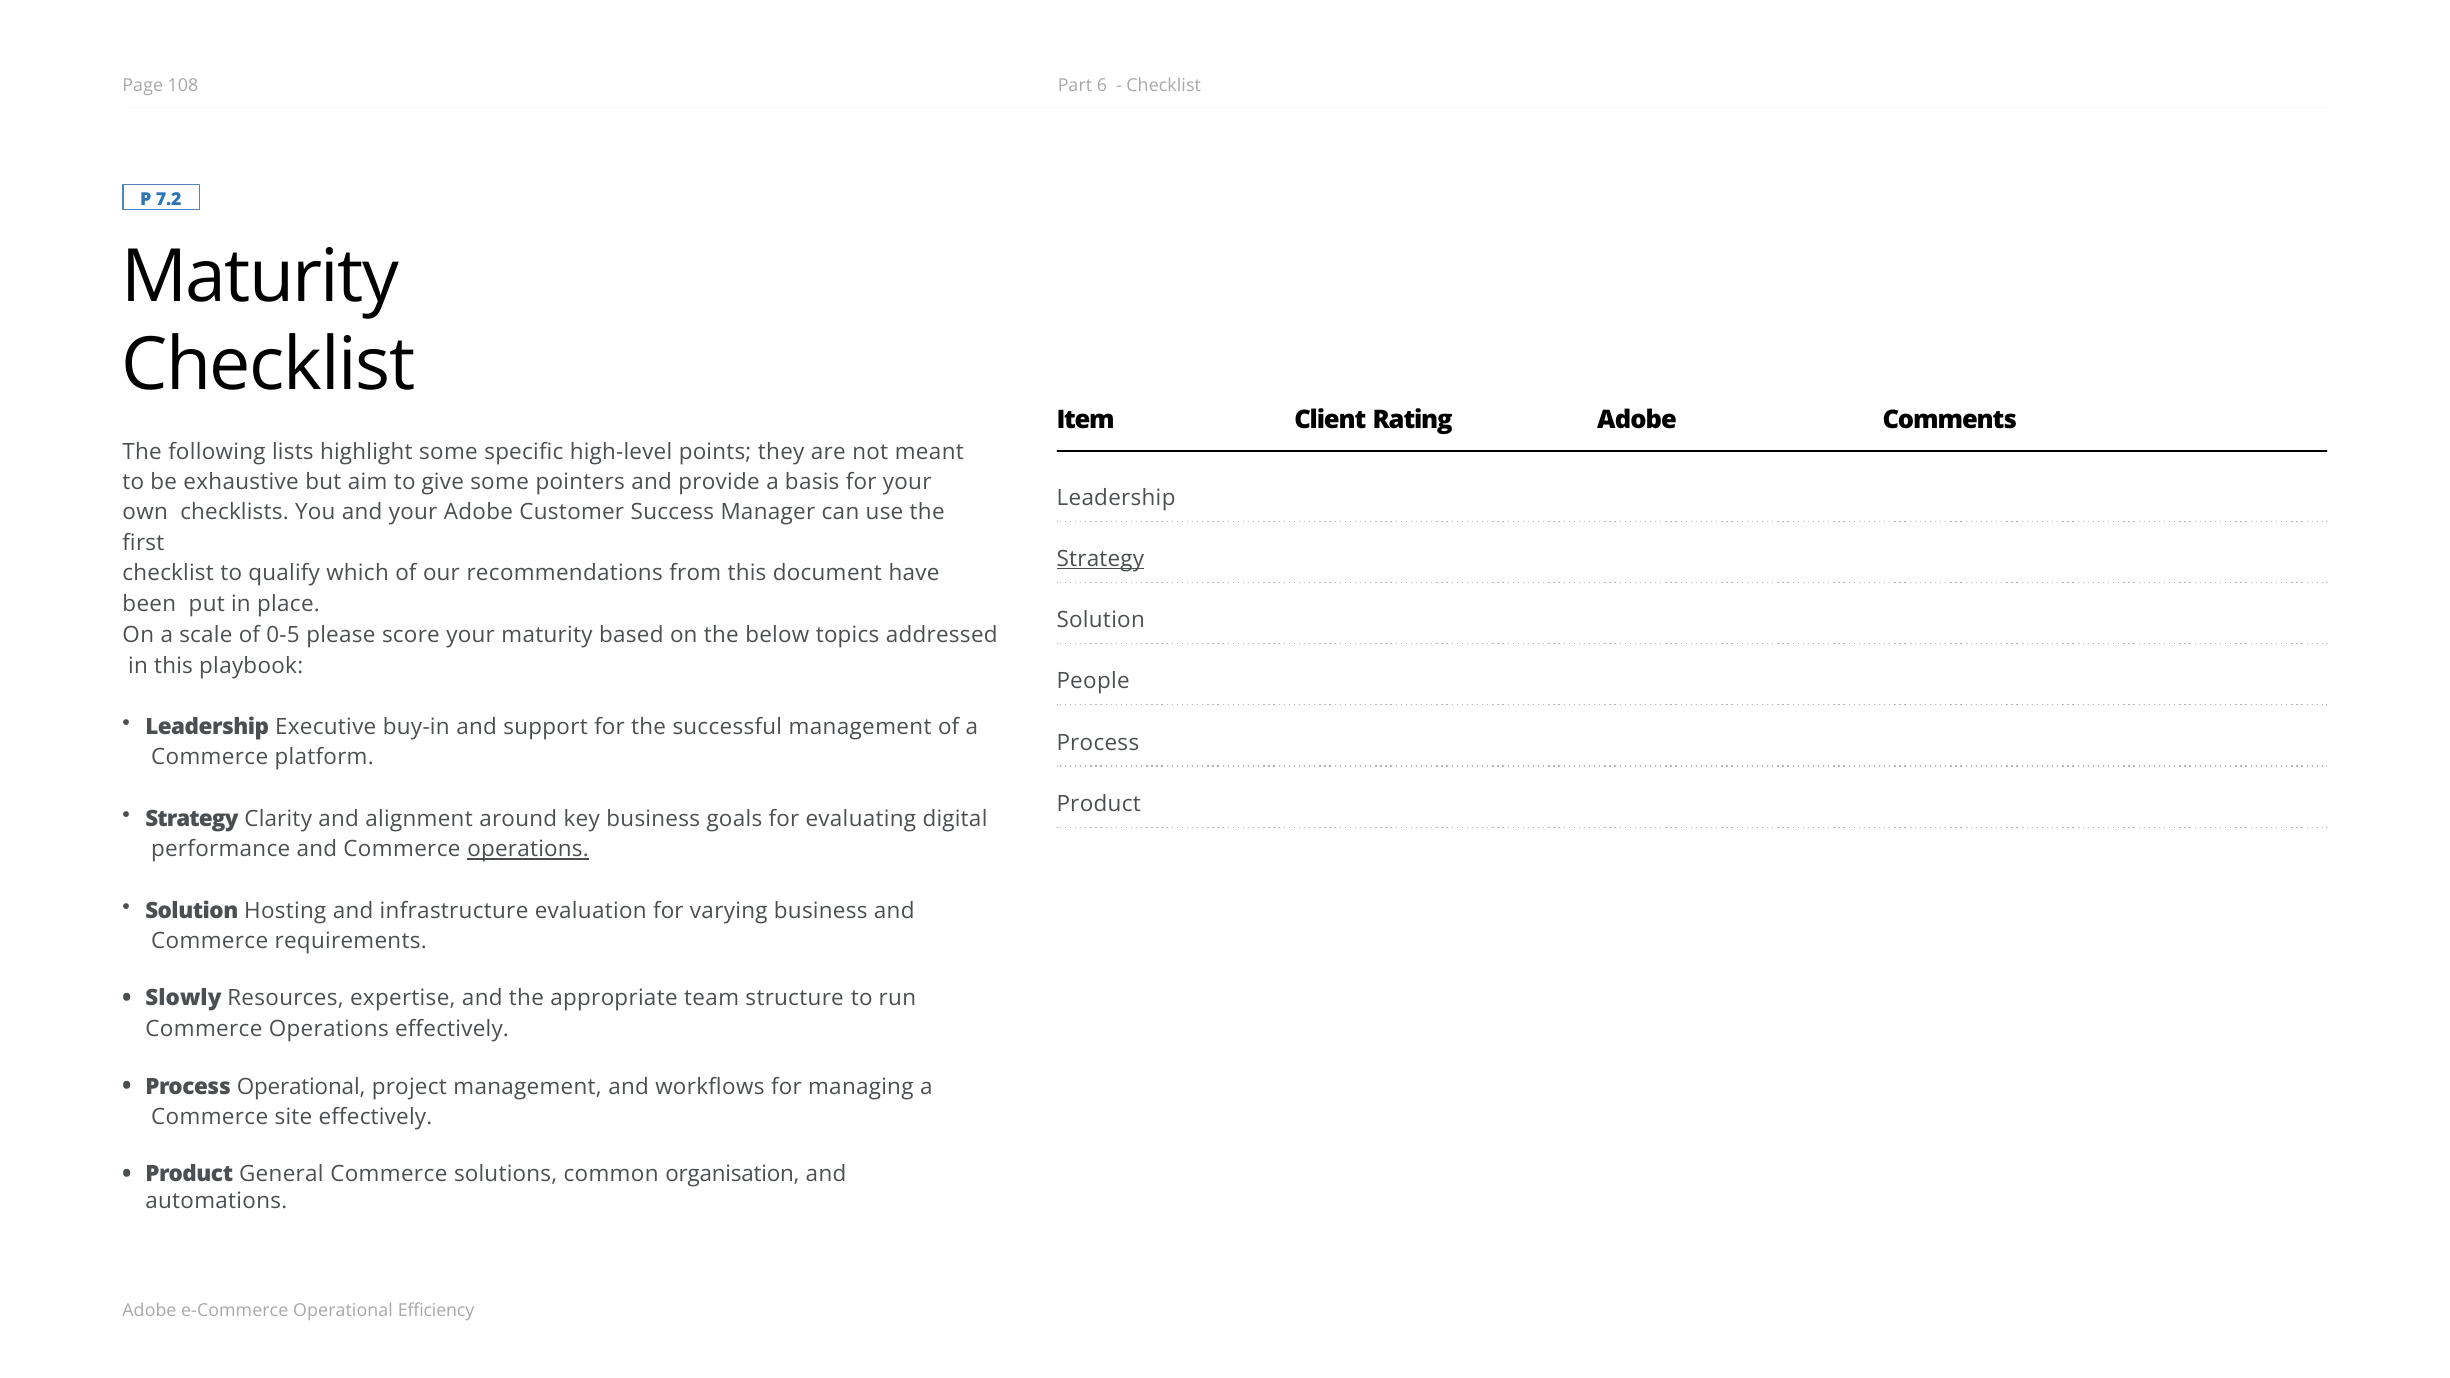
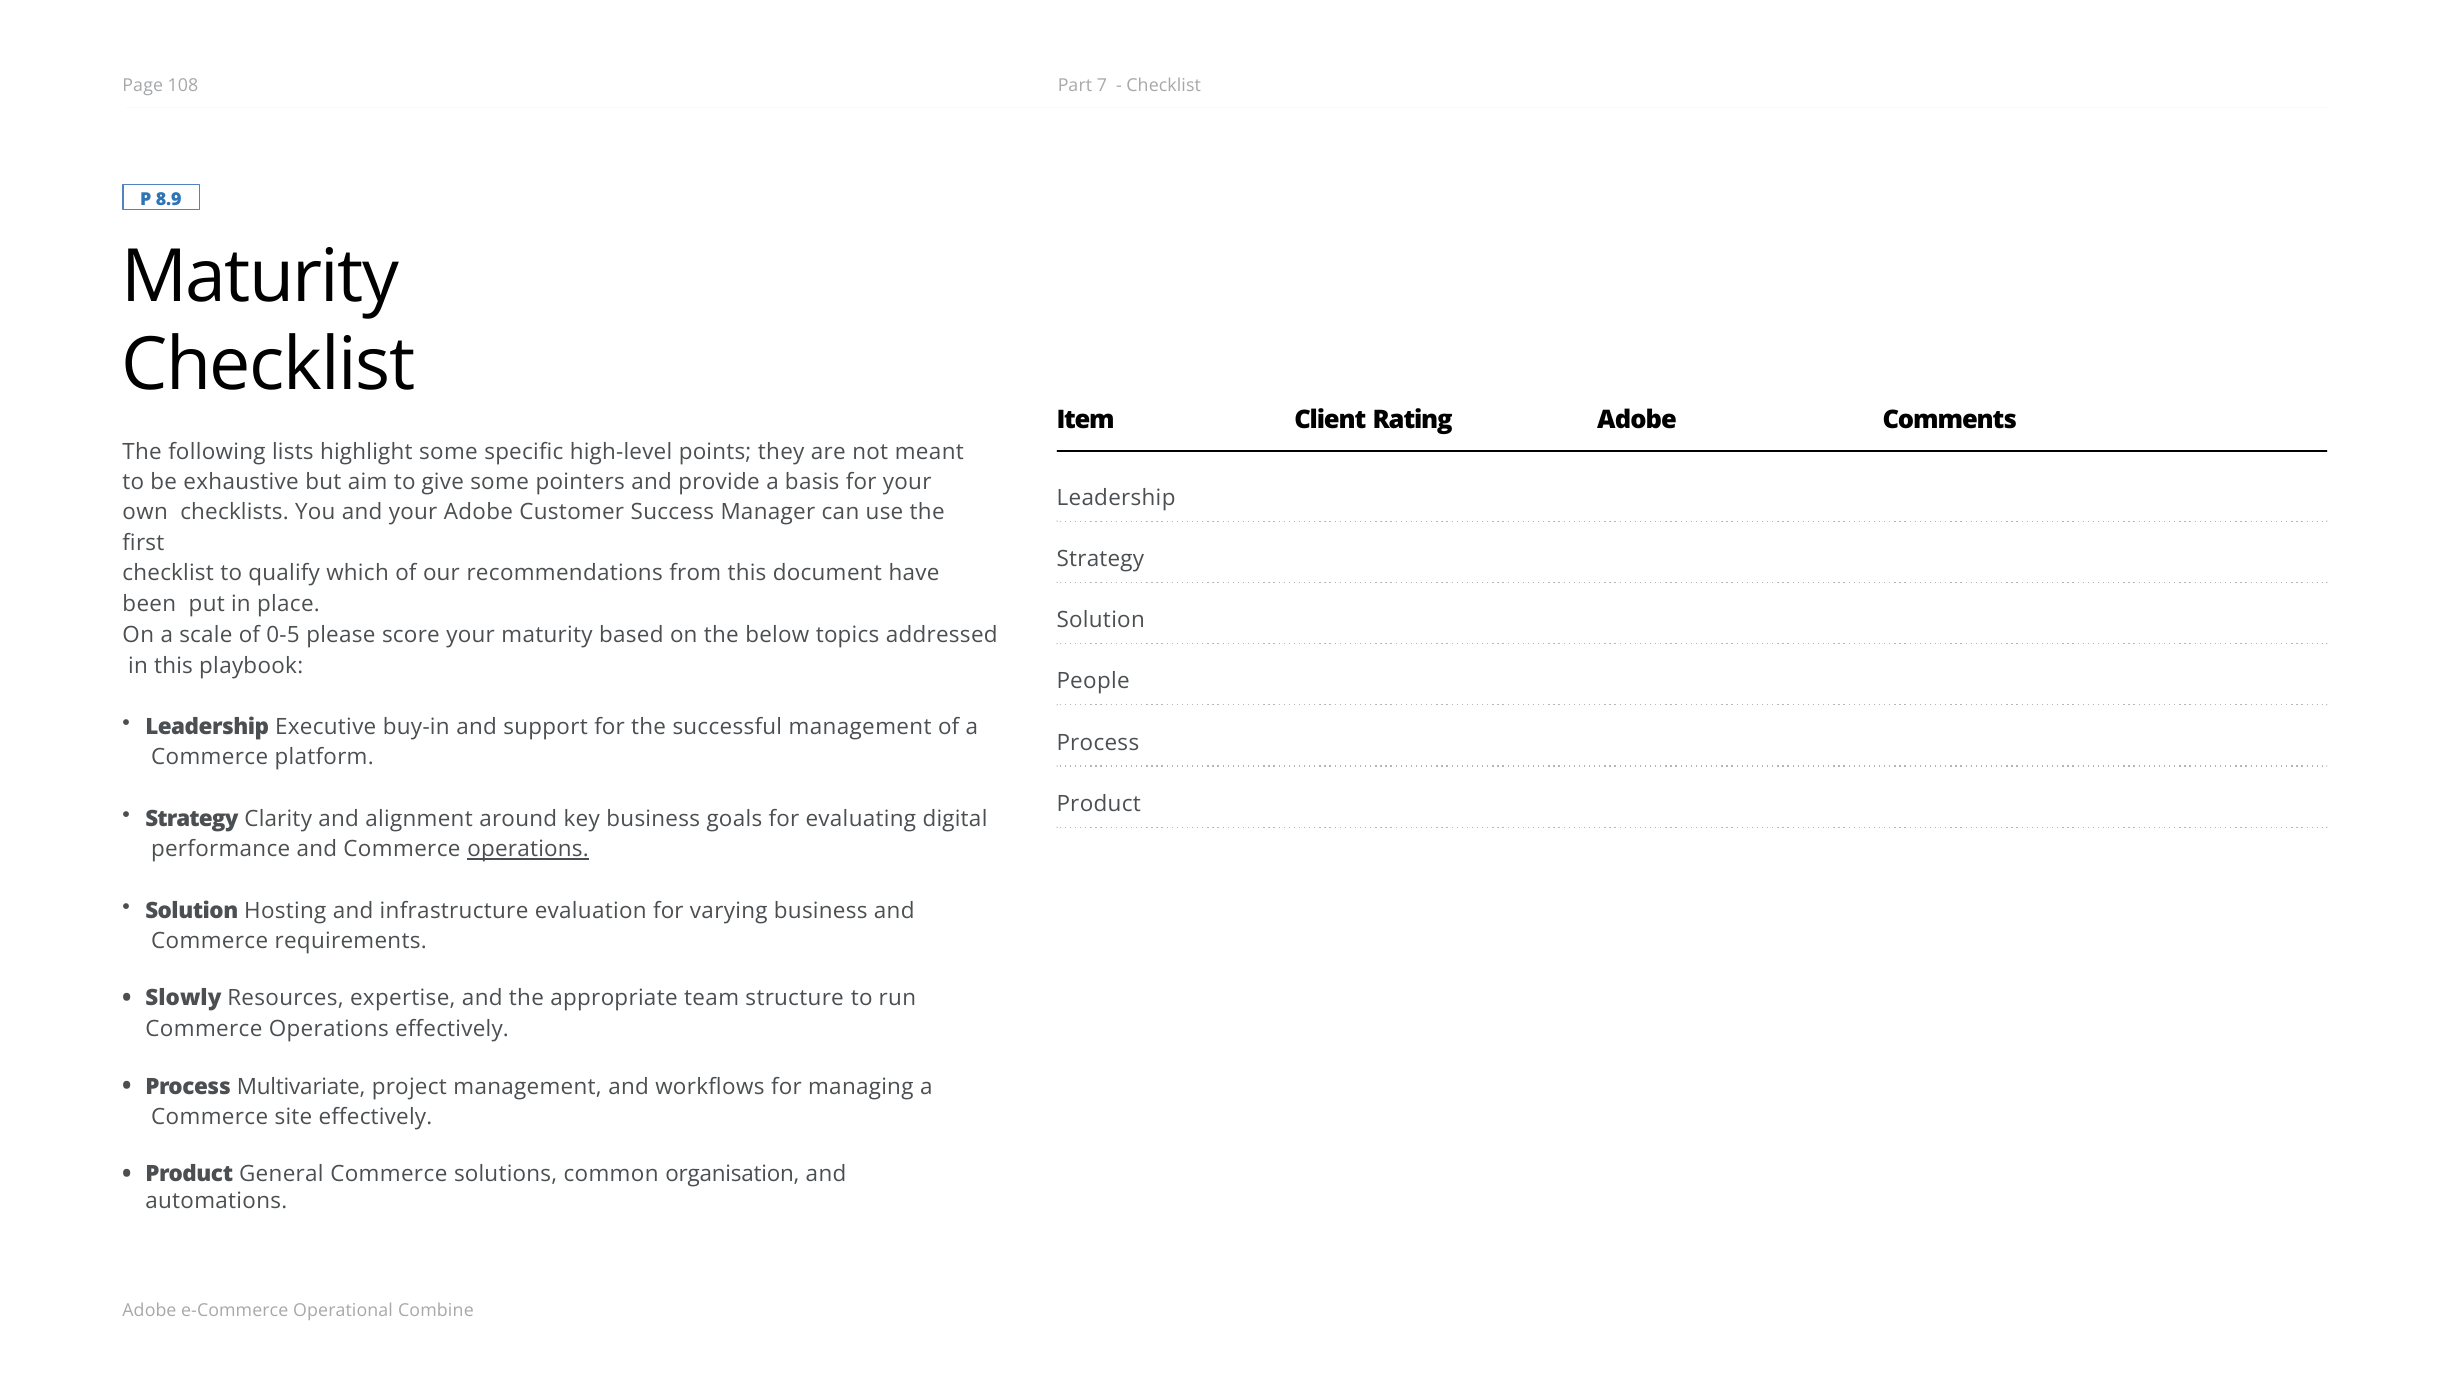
6: 6 -> 7
7.2: 7.2 -> 8.9
Strategy at (1100, 559) underline: present -> none
Process Operational: Operational -> Multivariate
Efficiency: Efficiency -> Combine
